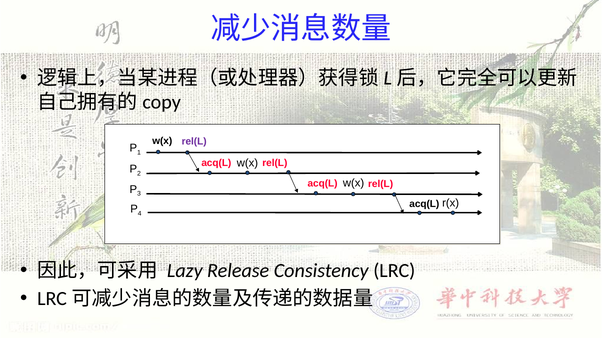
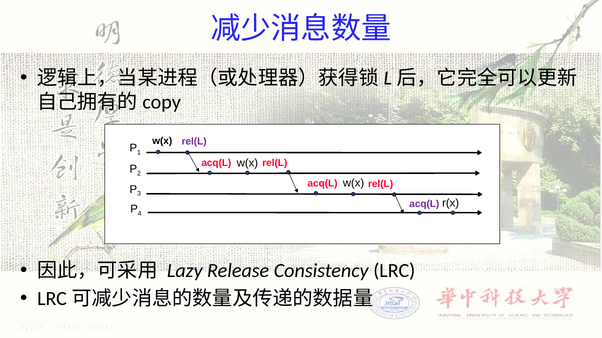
acq(L at (424, 204) colour: black -> purple
